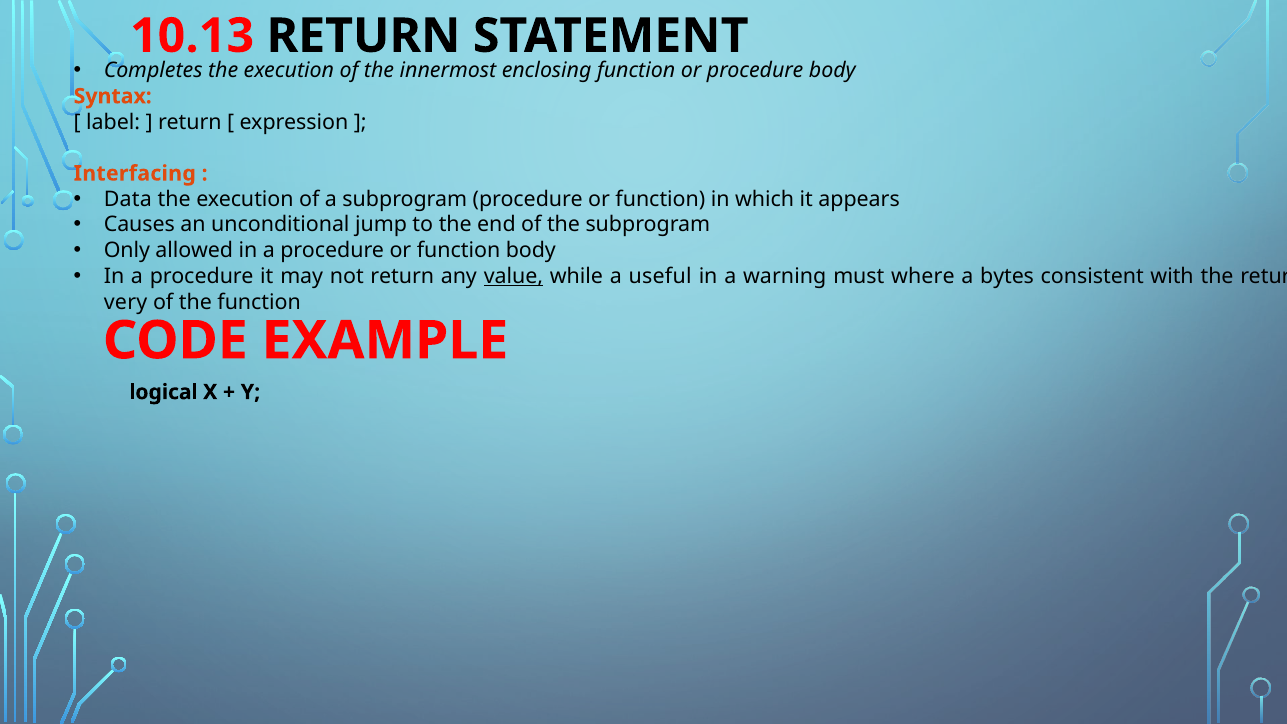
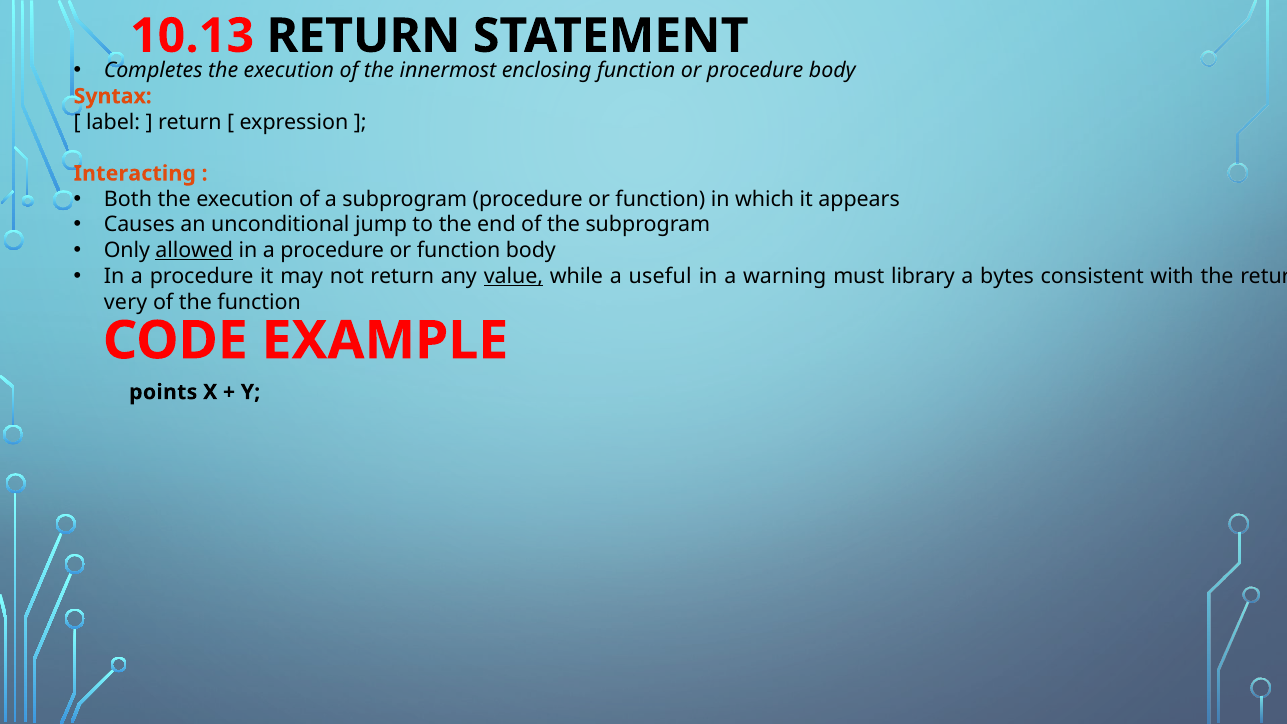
Interfacing: Interfacing -> Interacting
Data: Data -> Both
allowed underline: none -> present
where: where -> library
logical: logical -> points
